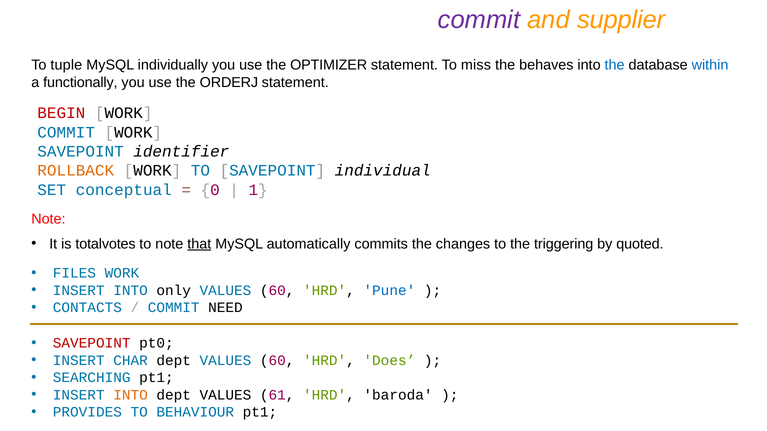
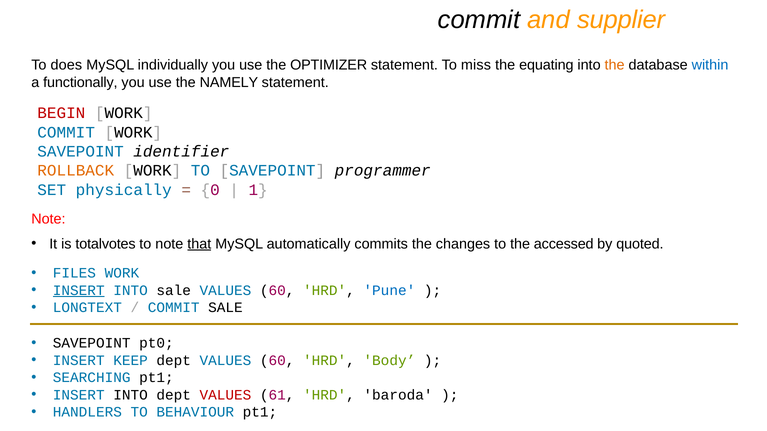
commit at (479, 20) colour: purple -> black
tuple: tuple -> does
behaves: behaves -> equating
the at (615, 65) colour: blue -> orange
ORDERJ: ORDERJ -> NAMELY
individual: individual -> programmer
conceptual: conceptual -> physically
triggering: triggering -> accessed
INSERT at (79, 291) underline: none -> present
INTO only: only -> sale
CONTACTS: CONTACTS -> LONGTEXT
COMMIT NEED: NEED -> SALE
SAVEPOINT at (92, 344) colour: red -> black
CHAR: CHAR -> KEEP
Does: Does -> Body
INTO at (131, 395) colour: orange -> black
VALUES at (225, 395) colour: black -> red
PROVIDES: PROVIDES -> HANDLERS
